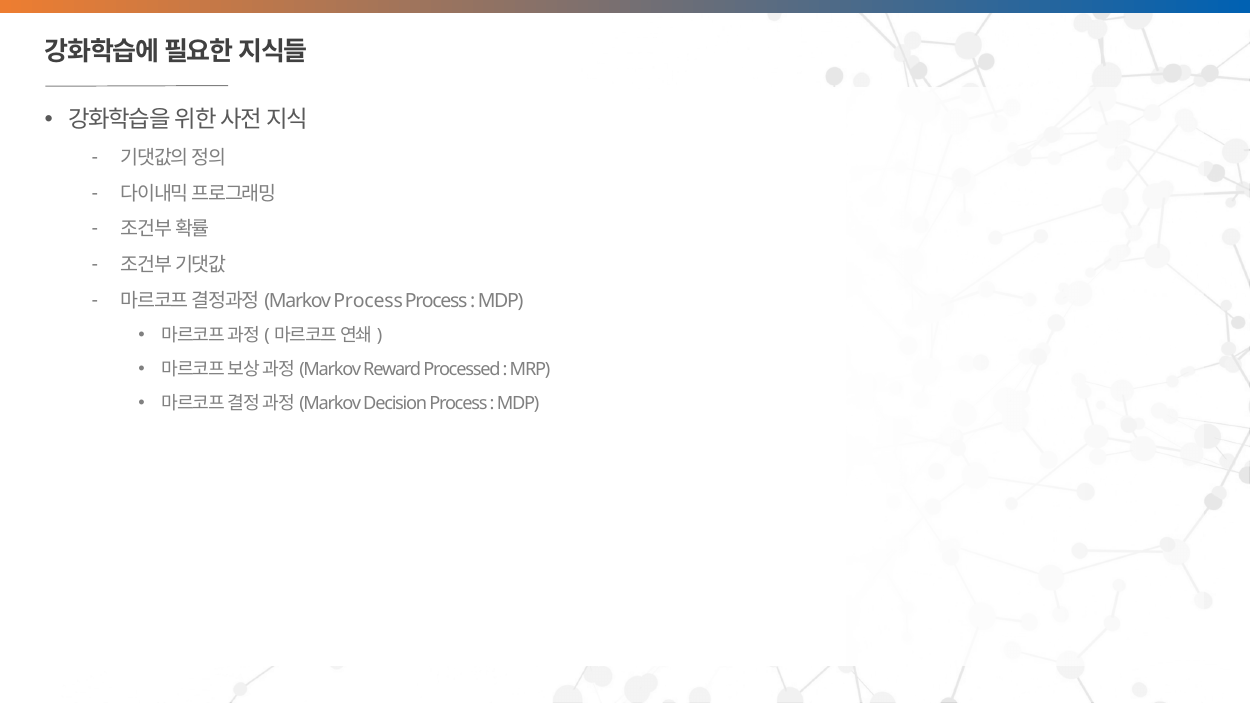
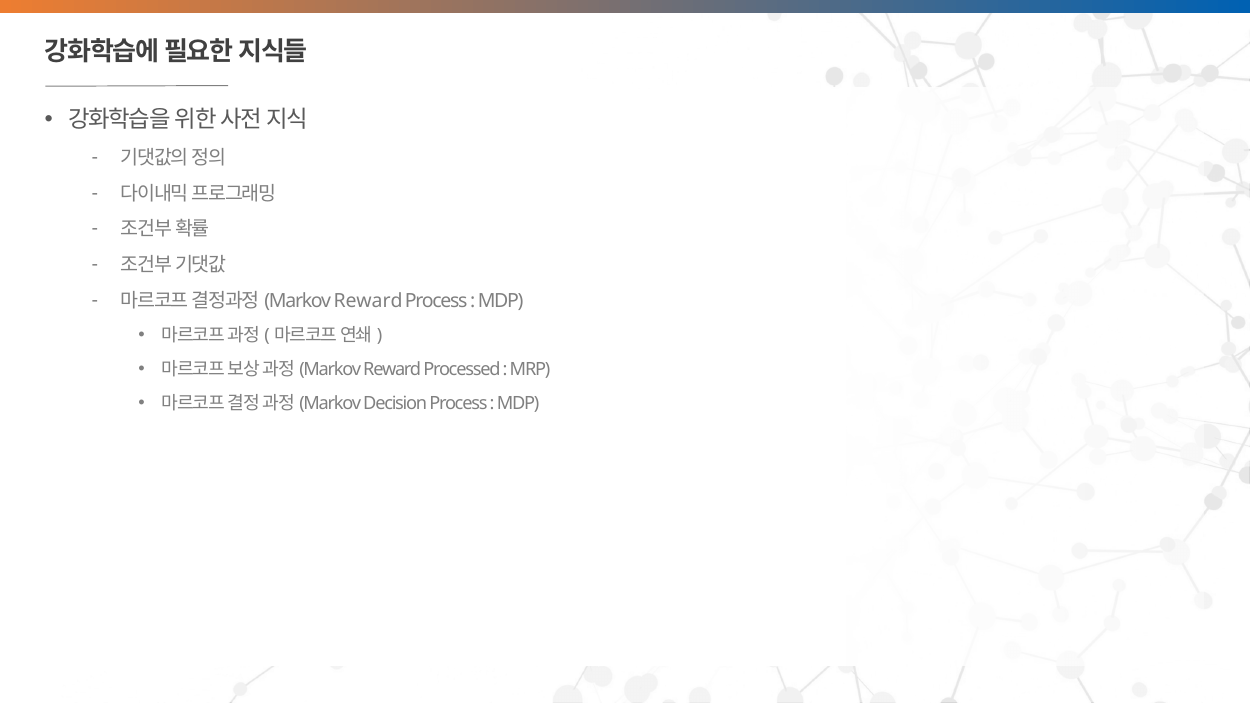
Process at (368, 301): Process -> Reward
